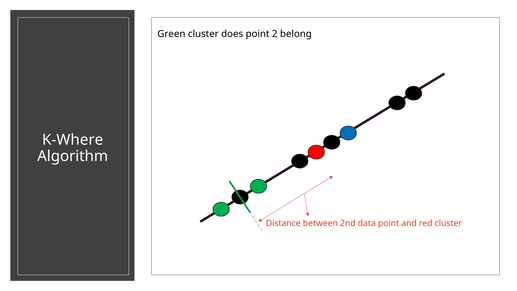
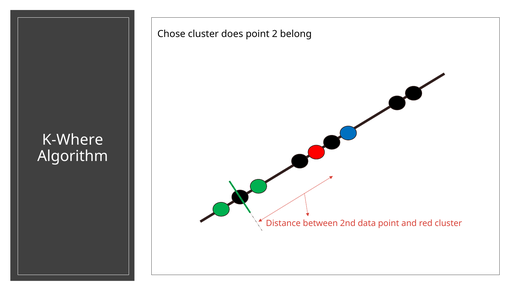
Green: Green -> Chose
